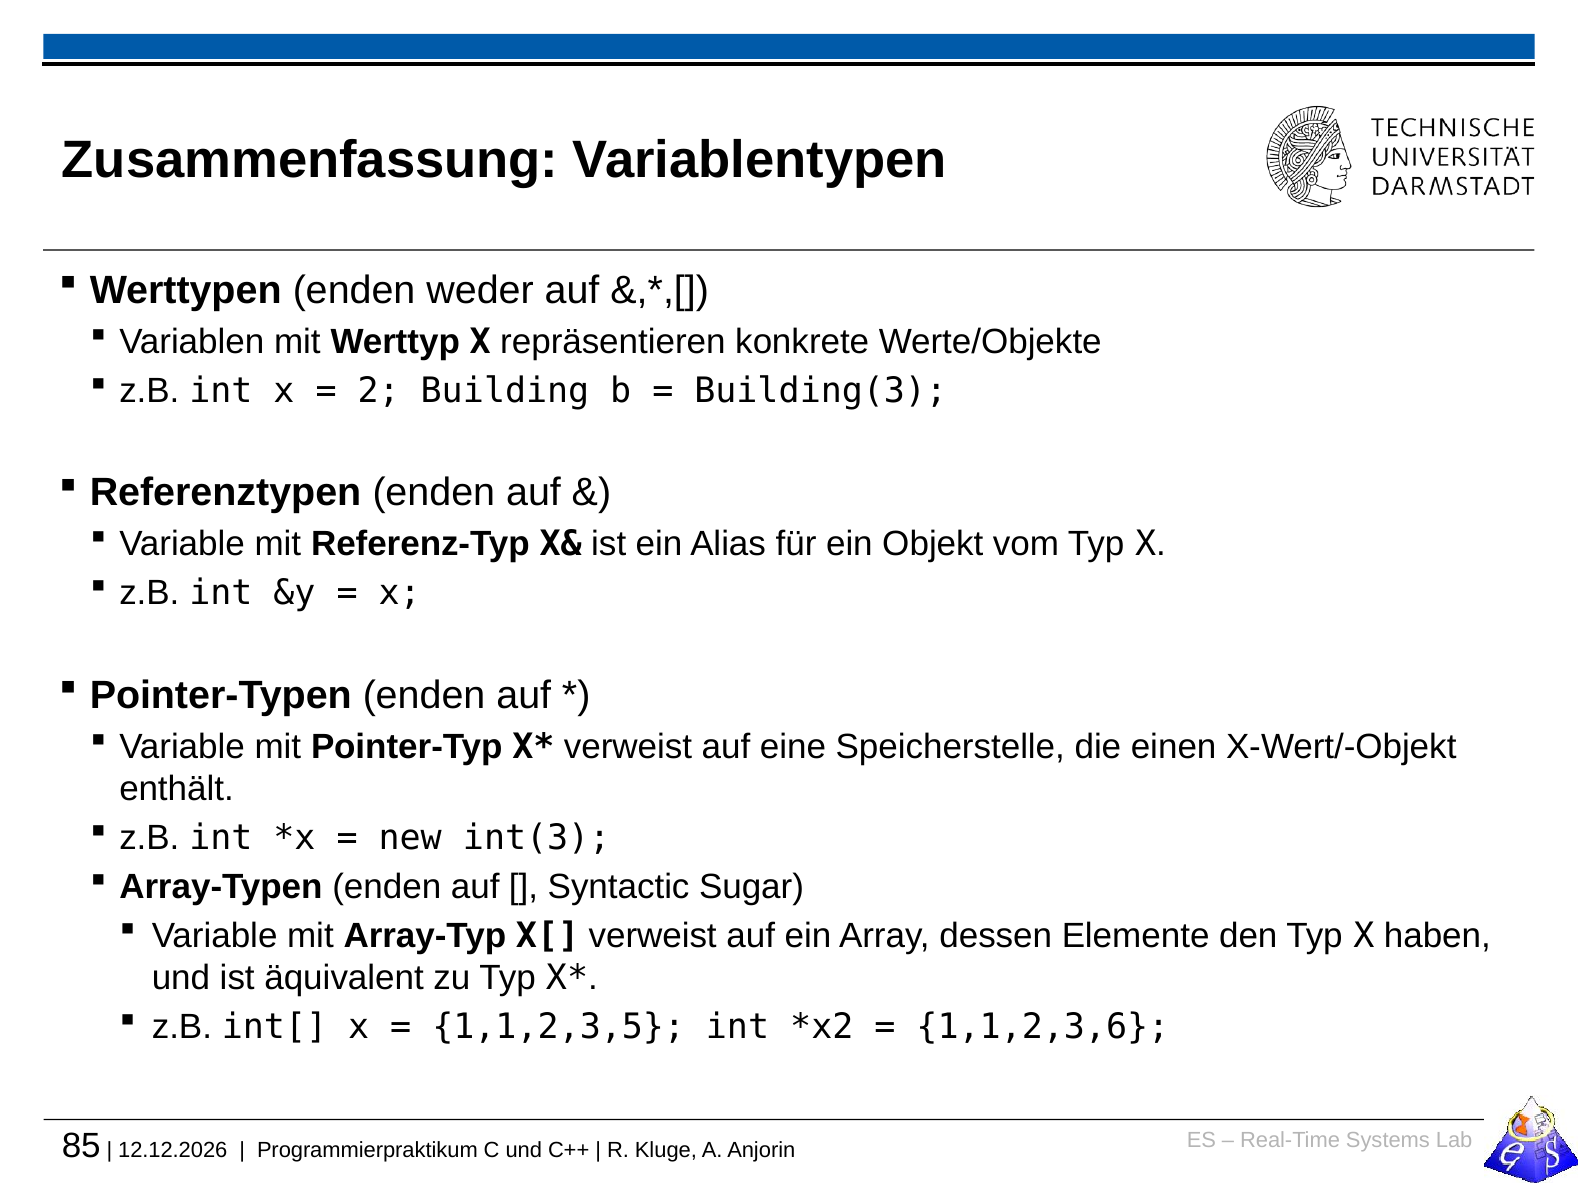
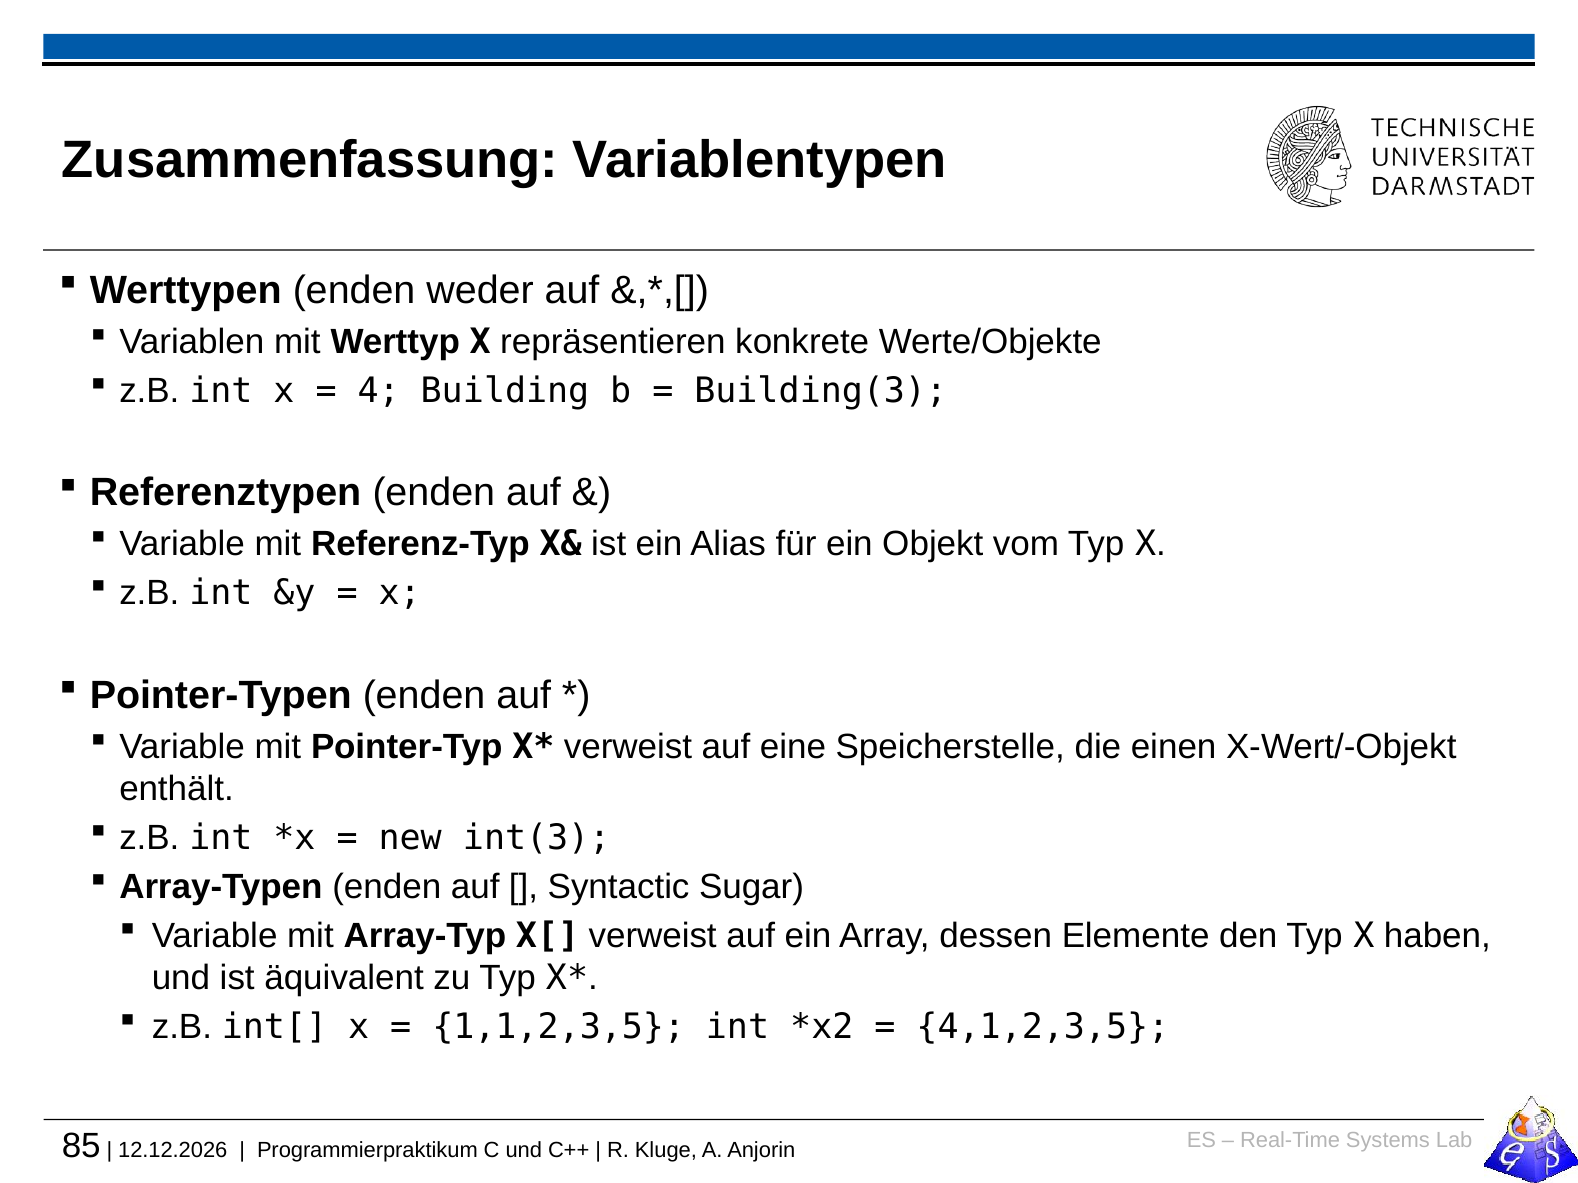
2: 2 -> 4
1,1,2,3,6: 1,1,2,3,6 -> 4,1,2,3,5
